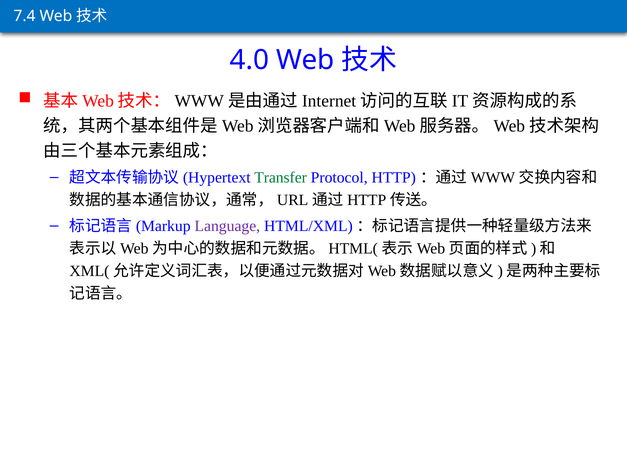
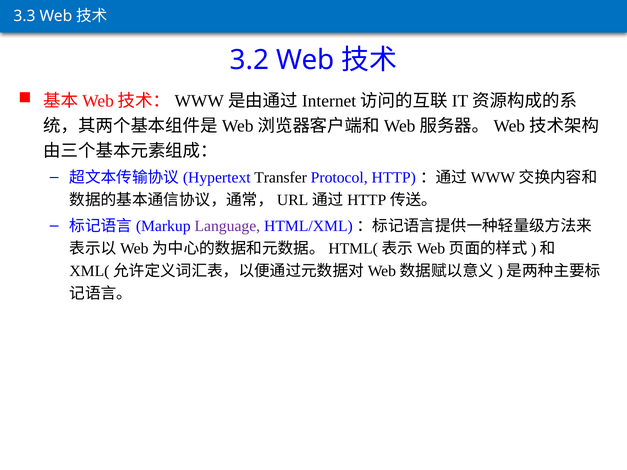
7.4: 7.4 -> 3.3
4.0: 4.0 -> 3.2
Transfer colour: green -> black
